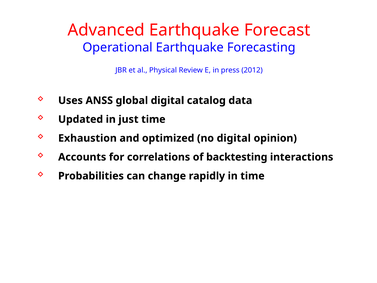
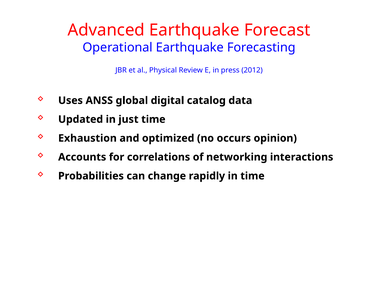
no digital: digital -> occurs
backtesting: backtesting -> networking
